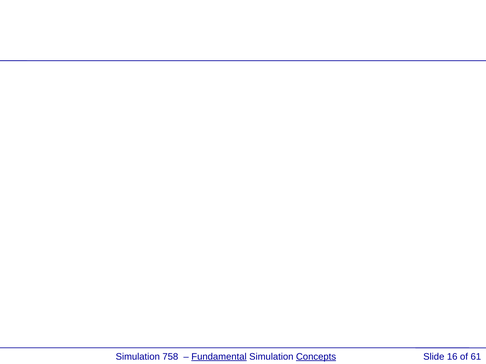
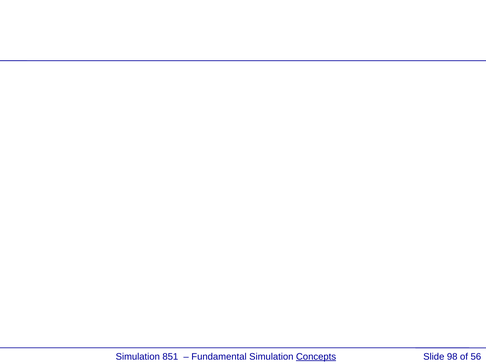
758: 758 -> 851
Fundamental underline: present -> none
16: 16 -> 98
61: 61 -> 56
